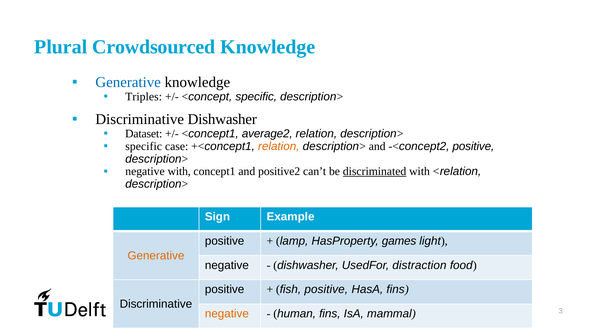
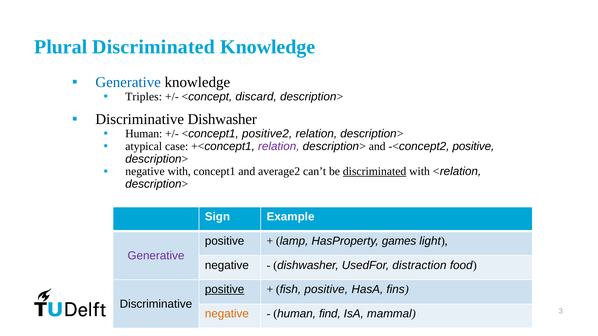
Plural Crowdsourced: Crowdsourced -> Discriminated
<concept specific: specific -> discard
Dataset at (144, 134): Dataset -> Human
average2: average2 -> positive2
specific at (144, 146): specific -> atypical
relation at (279, 146) colour: orange -> purple
positive2: positive2 -> average2
Generative at (156, 256) colour: orange -> purple
positive at (225, 290) underline: none -> present
human fins: fins -> find
